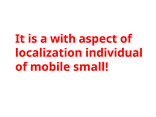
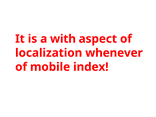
individual: individual -> whenever
small: small -> index
